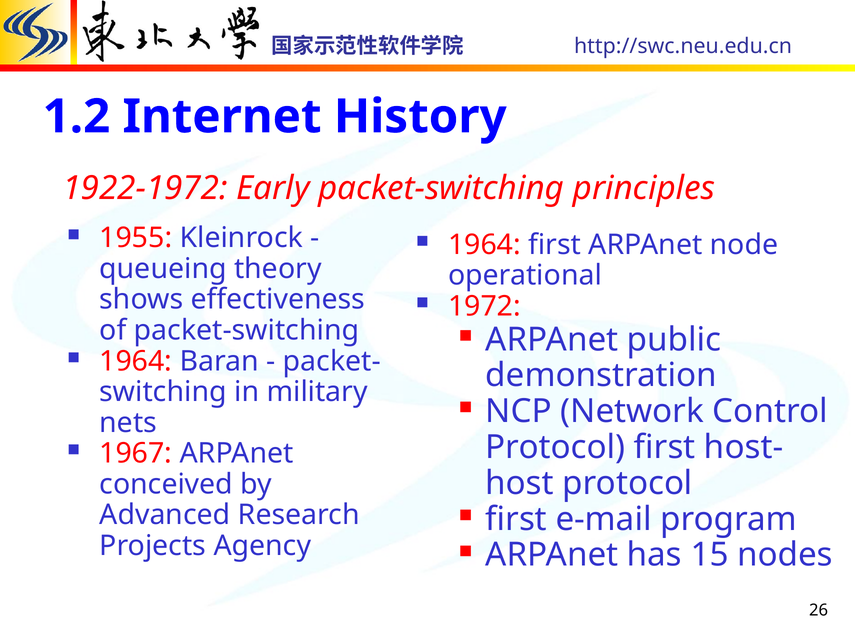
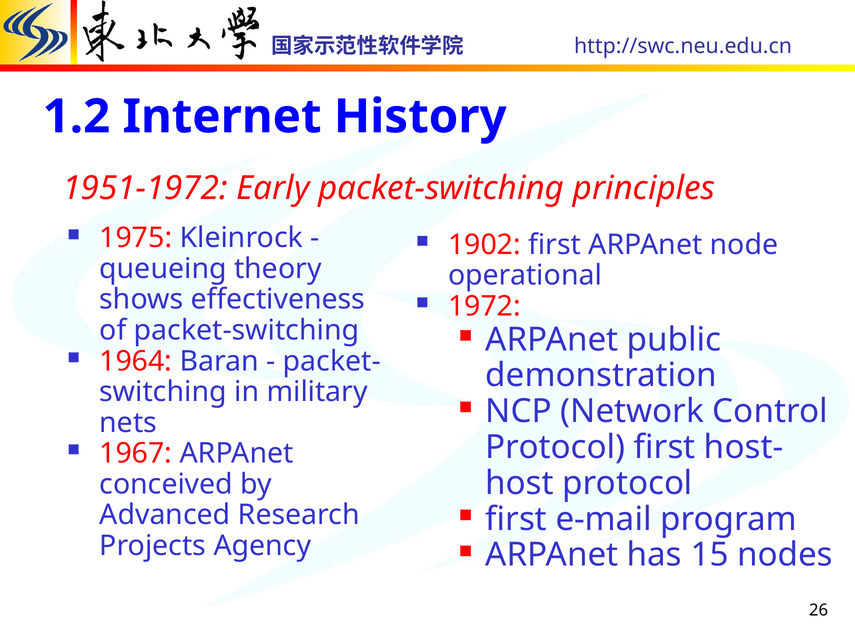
1922-1972: 1922-1972 -> 1951-1972
1955: 1955 -> 1975
1964 at (484, 245): 1964 -> 1902
